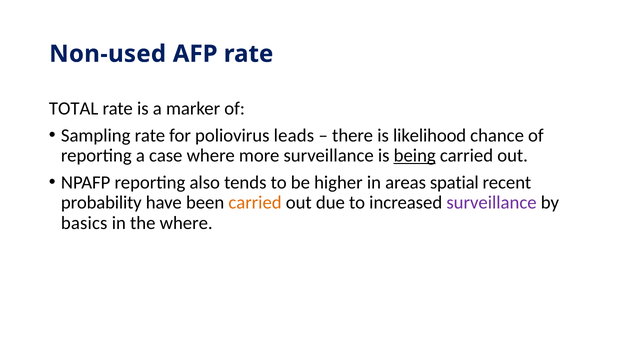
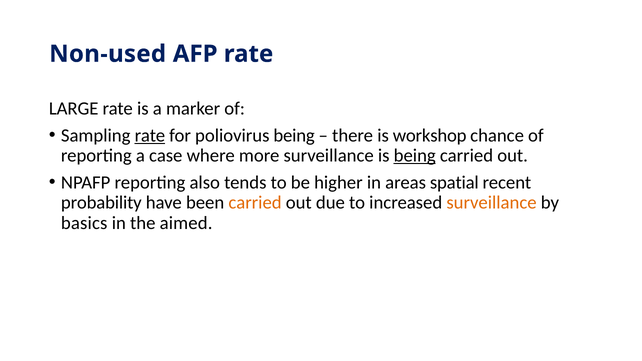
TOTAL: TOTAL -> LARGE
rate at (150, 135) underline: none -> present
poliovirus leads: leads -> being
likelihood: likelihood -> workshop
surveillance at (491, 203) colour: purple -> orange
the where: where -> aimed
